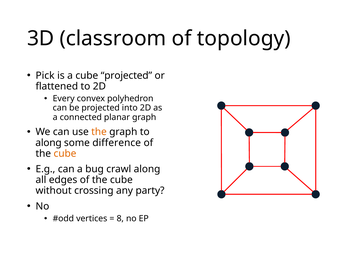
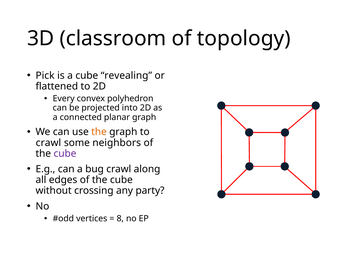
cube projected: projected -> revealing
along at (49, 143): along -> crawl
difference: difference -> neighbors
cube at (65, 154) colour: orange -> purple
